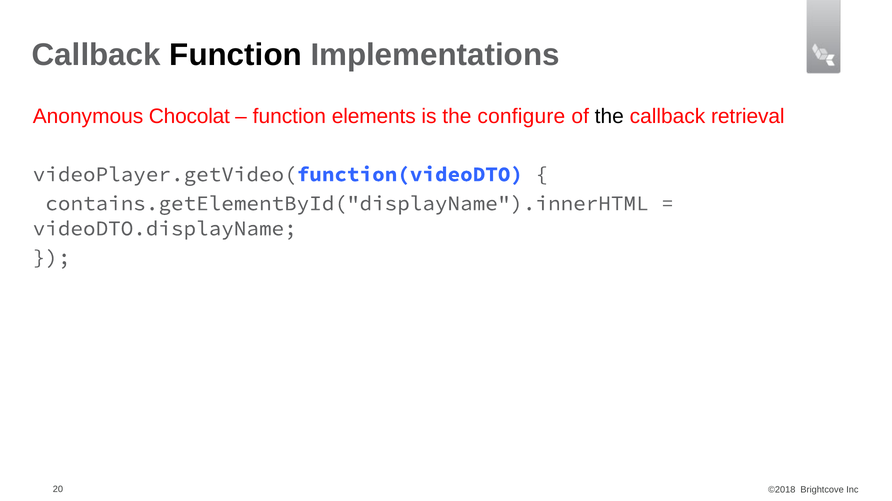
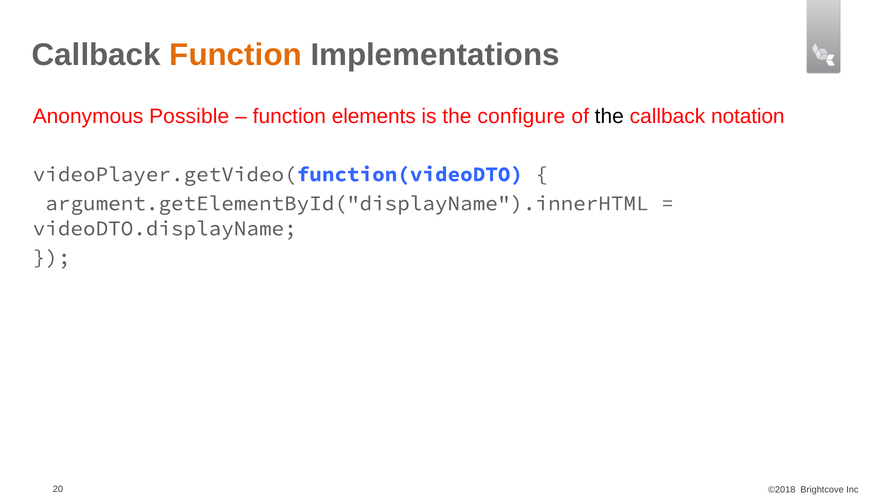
Function at (236, 55) colour: black -> orange
Chocolat: Chocolat -> Possible
retrieval: retrieval -> notation
contains.getElementById("displayName").innerHTML: contains.getElementById("displayName").innerHTML -> argument.getElementById("displayName").innerHTML
